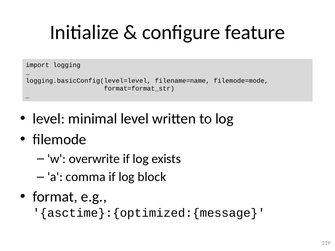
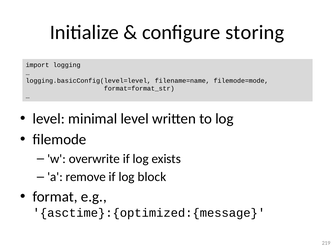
feature: feature -> storing
comma: comma -> remove
